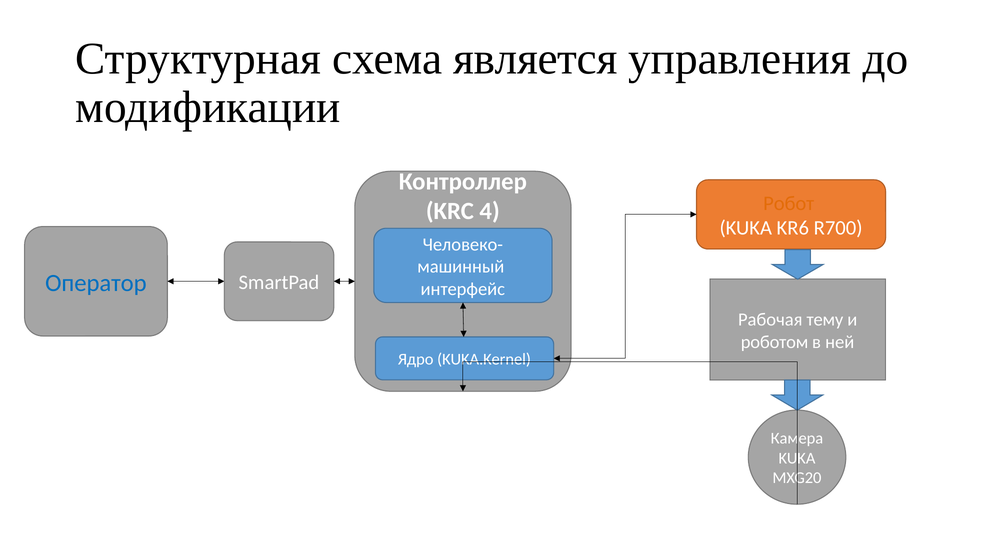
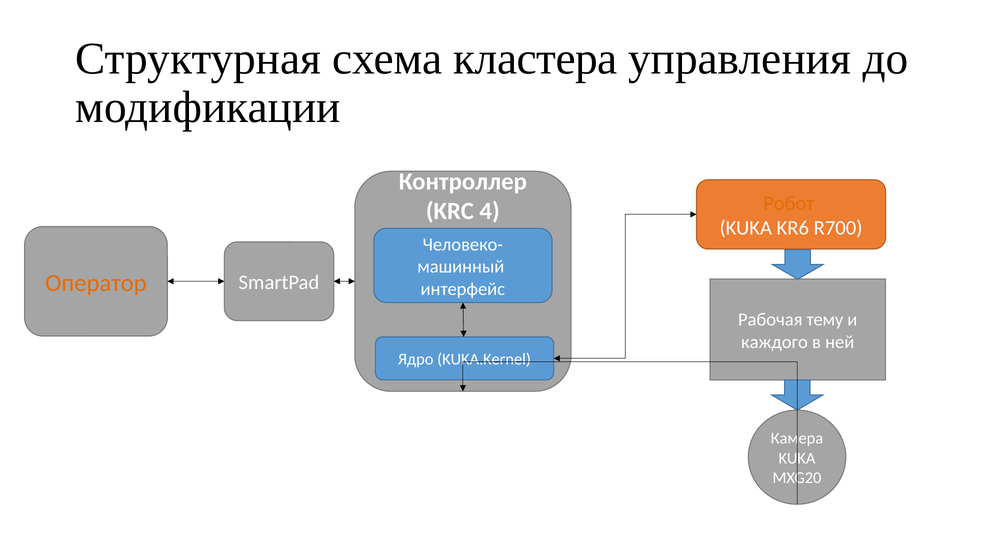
является: является -> кластера
Оператор colour: blue -> orange
роботом: роботом -> каждого
